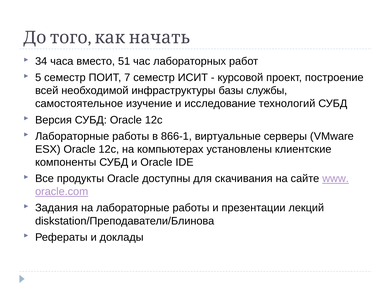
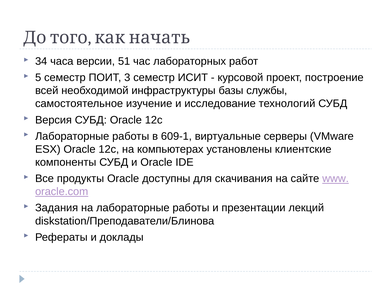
вместо: вместо -> версии
7: 7 -> 3
866-1: 866-1 -> 609-1
